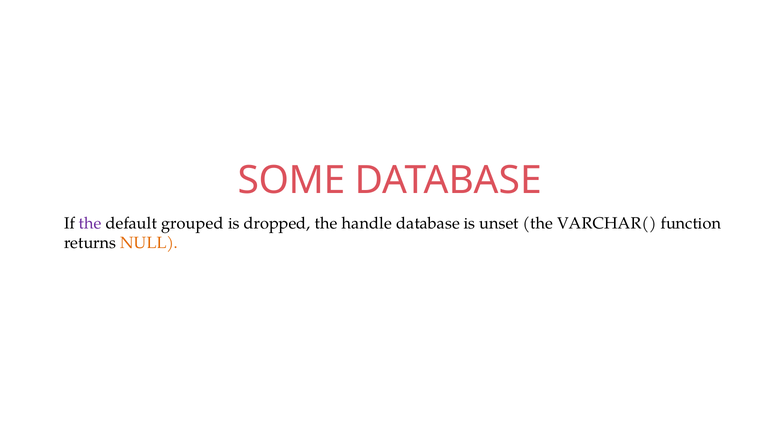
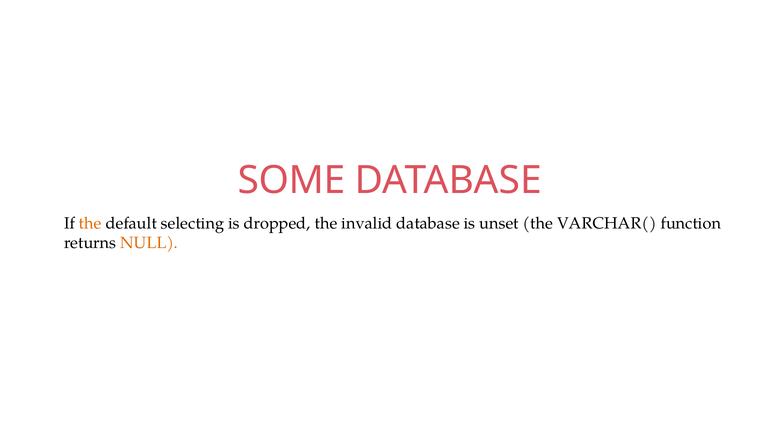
the at (90, 223) colour: purple -> orange
grouped: grouped -> selecting
handle: handle -> invalid
